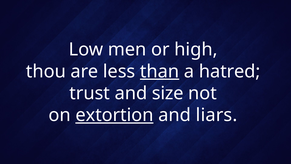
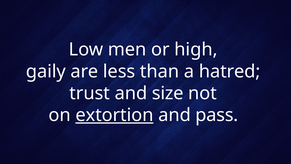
thou: thou -> gaily
than underline: present -> none
liars: liars -> pass
